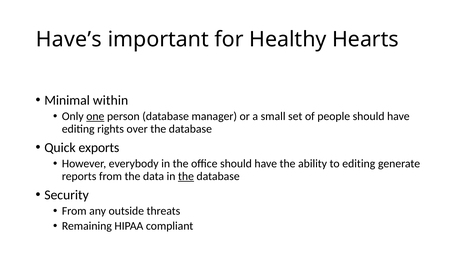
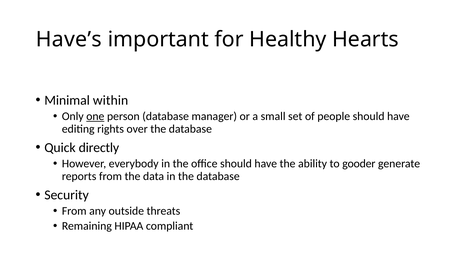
exports: exports -> directly
to editing: editing -> gooder
the at (186, 176) underline: present -> none
